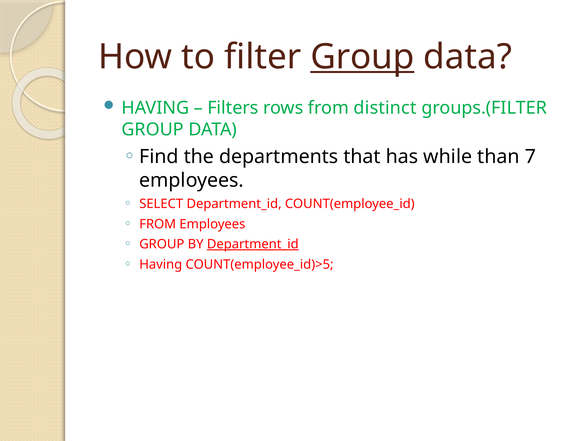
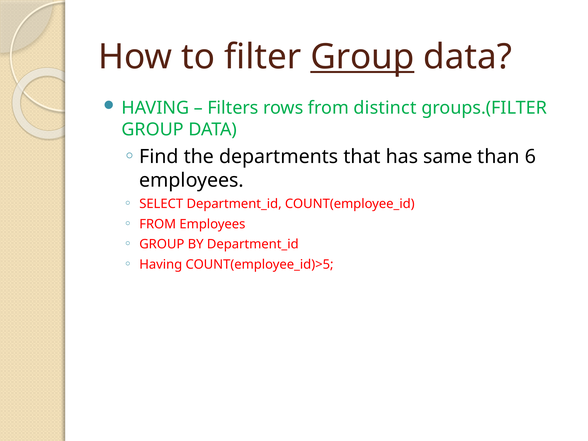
while: while -> same
7: 7 -> 6
Department_id at (253, 244) underline: present -> none
